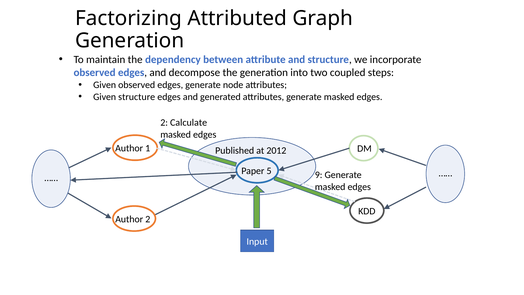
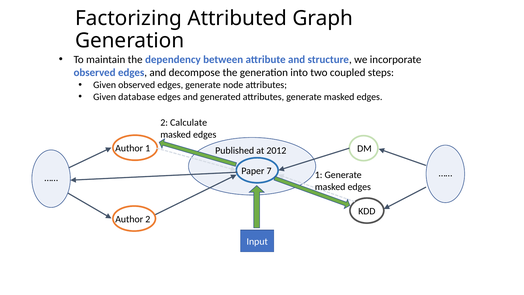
Given structure: structure -> database
5: 5 -> 7
9 at (319, 175): 9 -> 1
